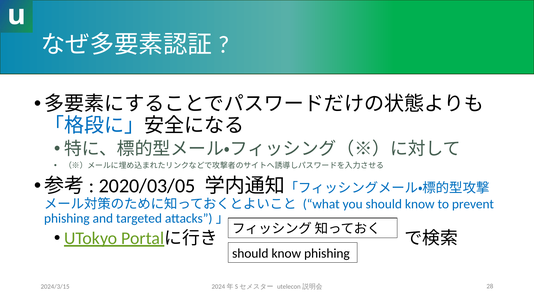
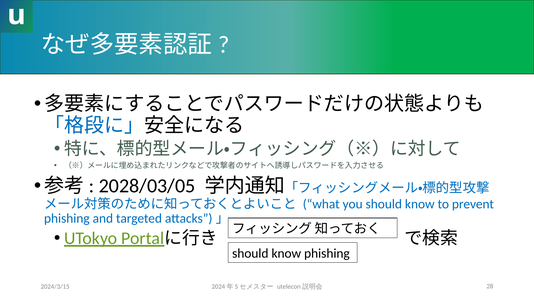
2020/03/05: 2020/03/05 -> 2028/03/05
